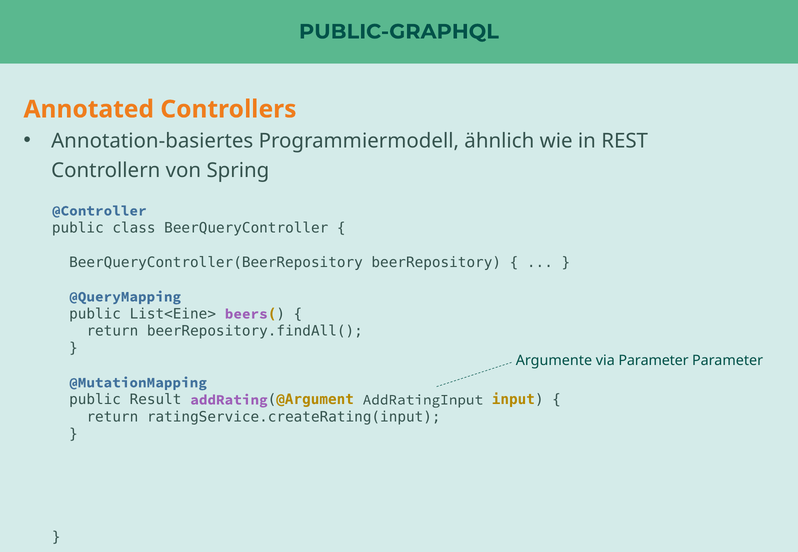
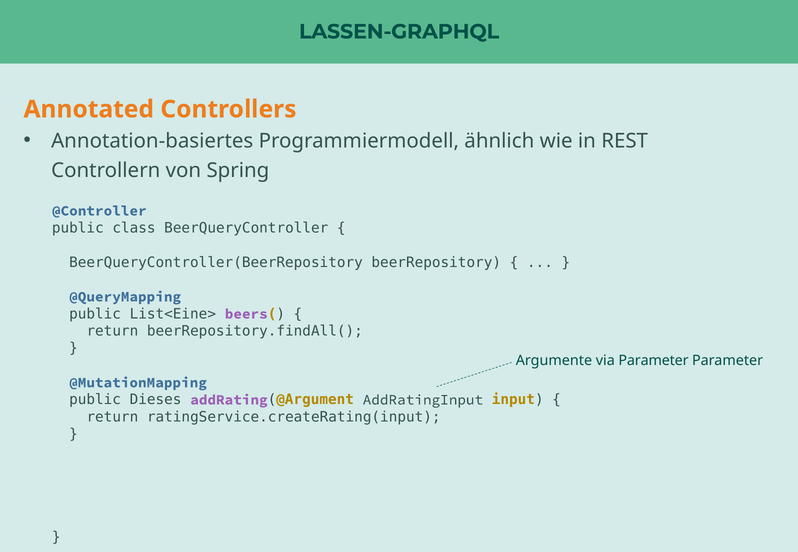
PUBLIC-GRAPHQL: PUBLIC-GRAPHQL -> LASSEN-GRAPHQL
Result: Result -> Dieses
